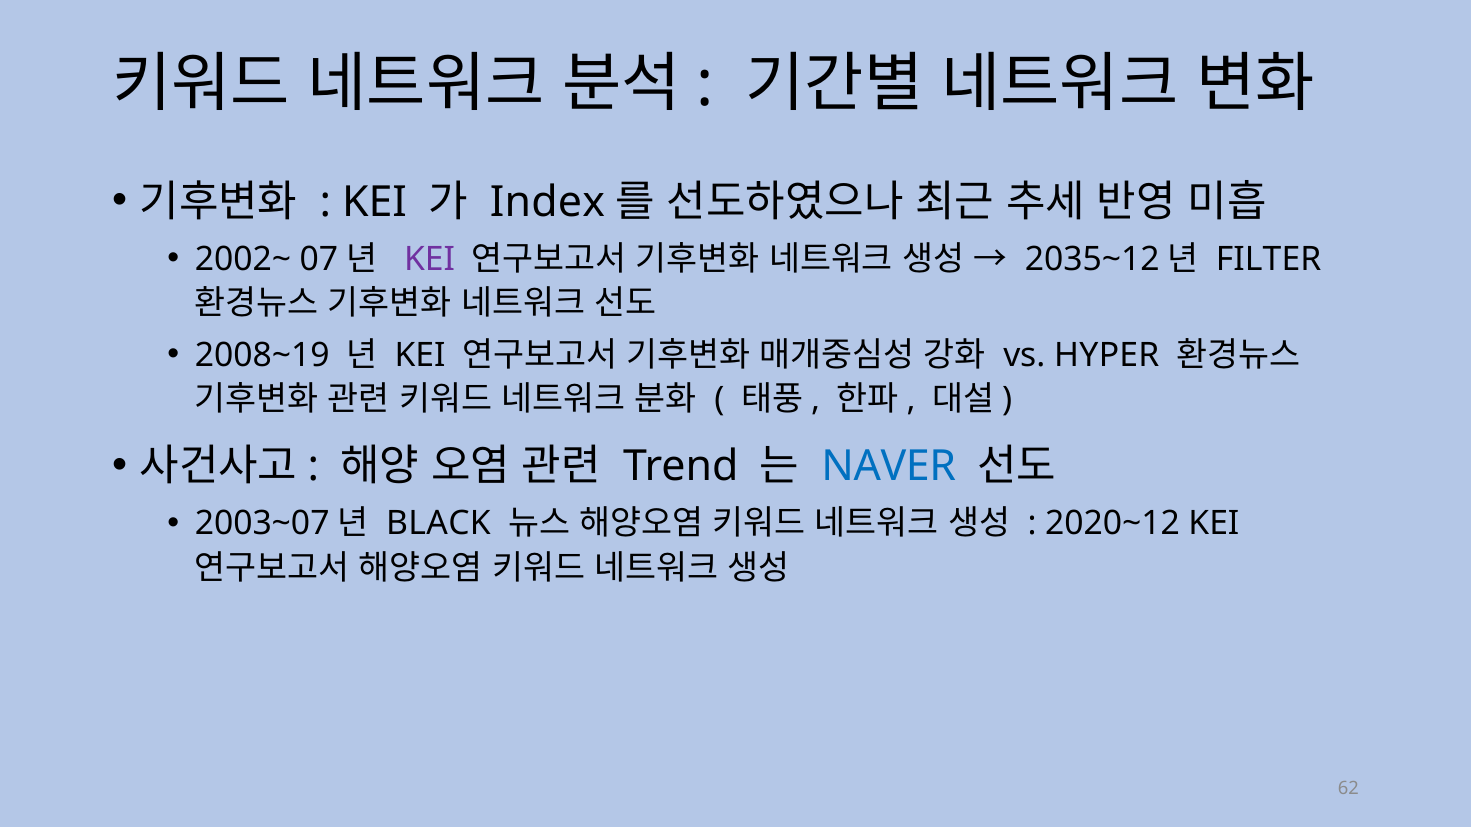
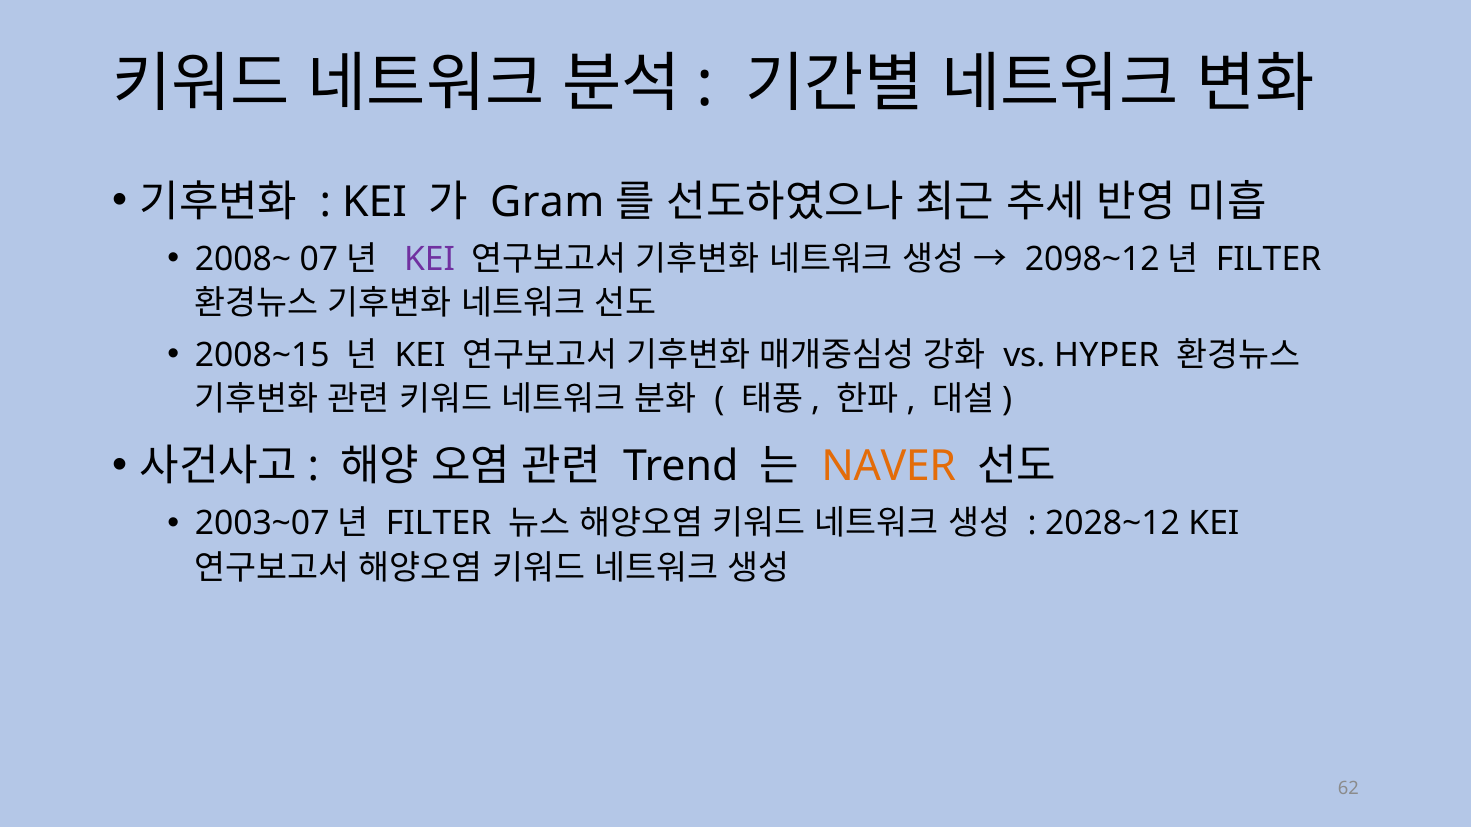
Index: Index -> Gram
2002~: 2002~ -> 2008~
2035~12: 2035~12 -> 2098~12
2008~19: 2008~19 -> 2008~15
NAVER colour: blue -> orange
BLACK at (438, 524): BLACK -> FILTER
2020~12: 2020~12 -> 2028~12
